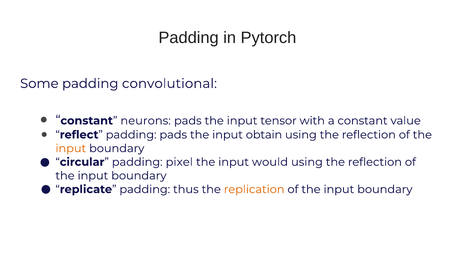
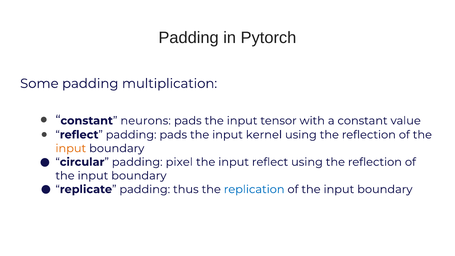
convolutional: convolutional -> multiplication
obtain: obtain -> kernel
input would: would -> reflect
replication colour: orange -> blue
